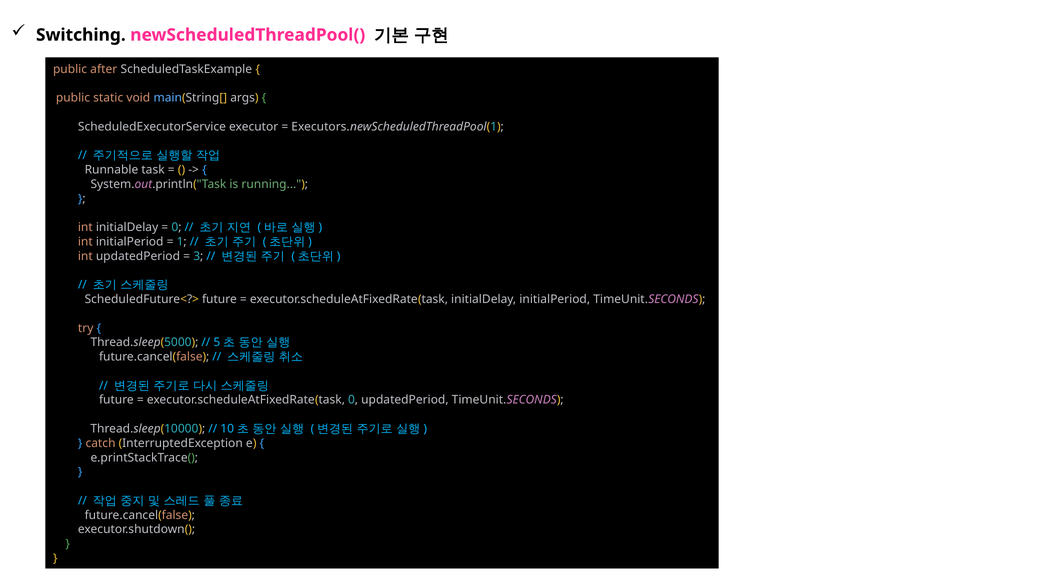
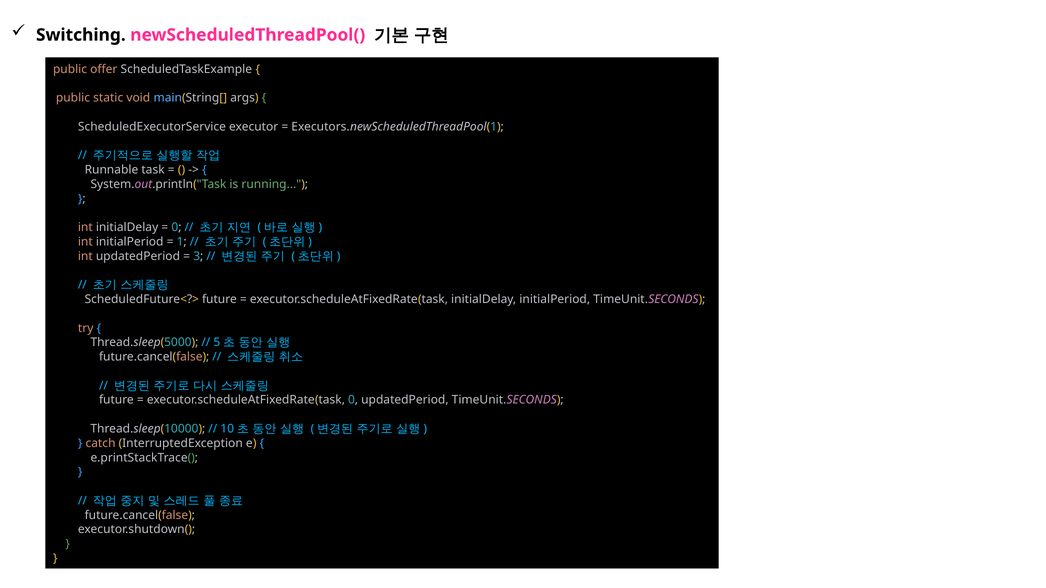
after: after -> offer
